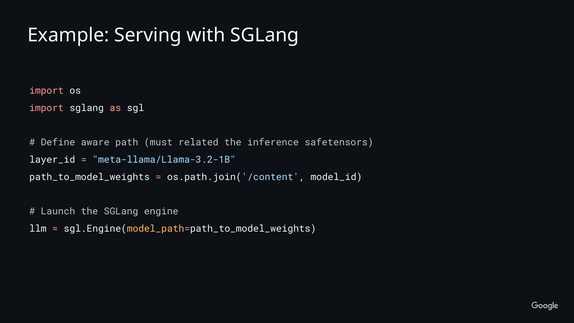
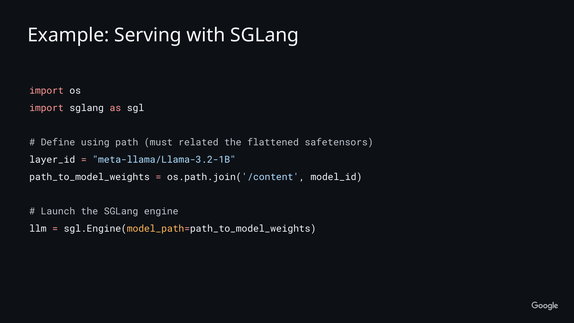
aware: aware -> using
inference: inference -> flattened
